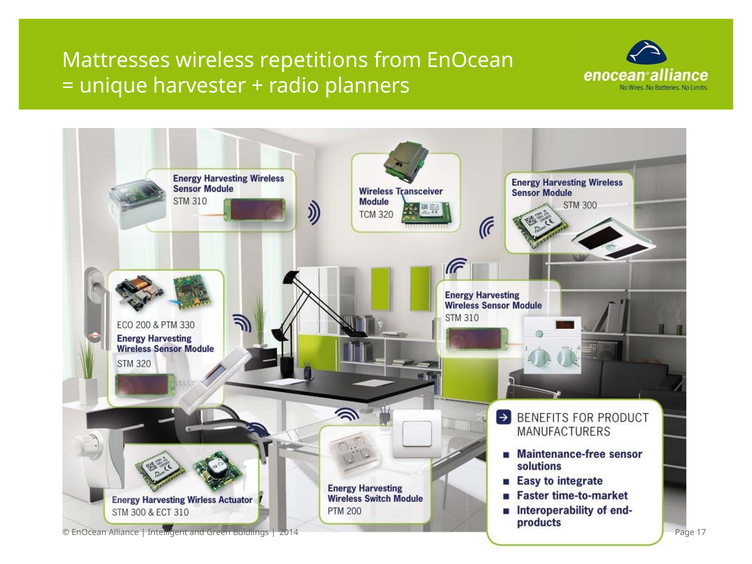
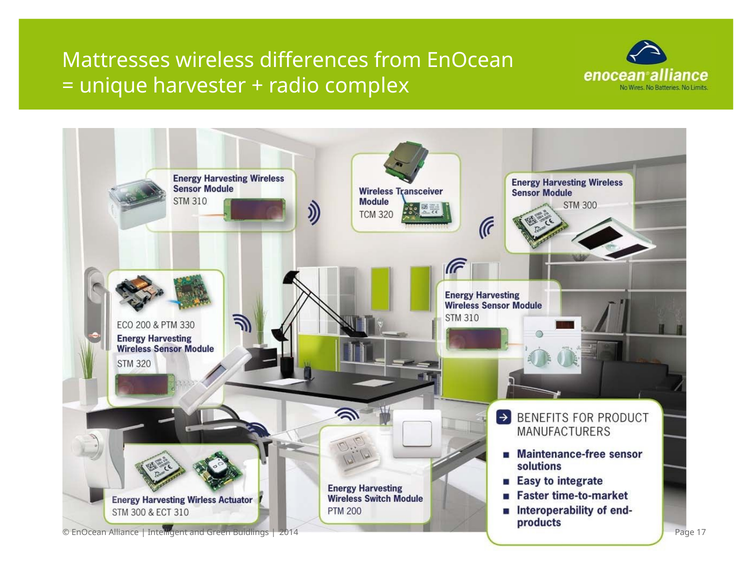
repetitions: repetitions -> differences
planners: planners -> complex
